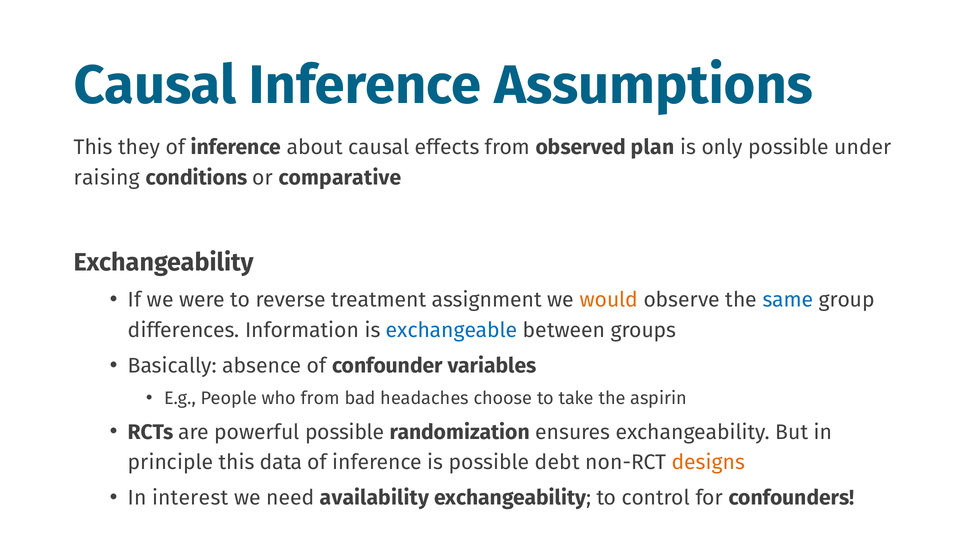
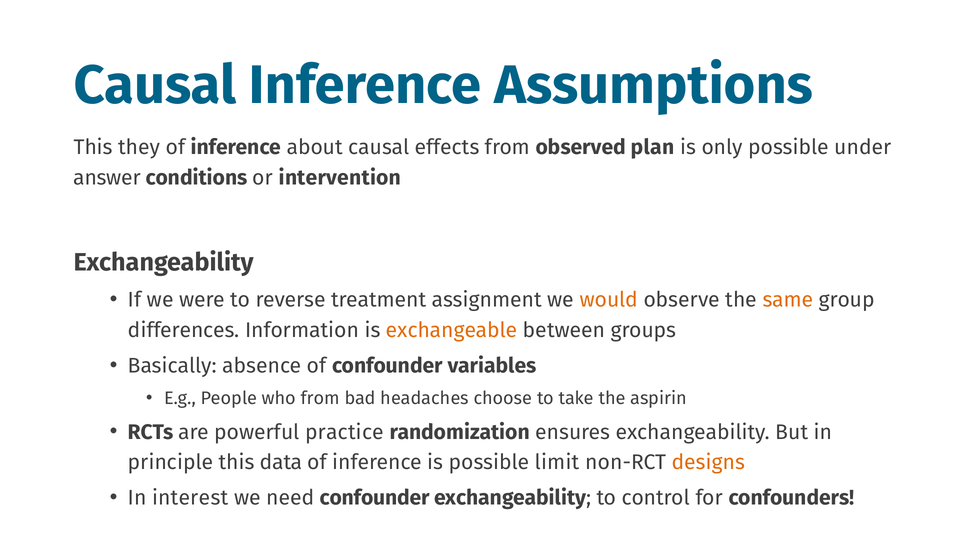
raising: raising -> answer
comparative: comparative -> intervention
same colour: blue -> orange
exchangeable colour: blue -> orange
powerful possible: possible -> practice
debt: debt -> limit
need availability: availability -> confounder
